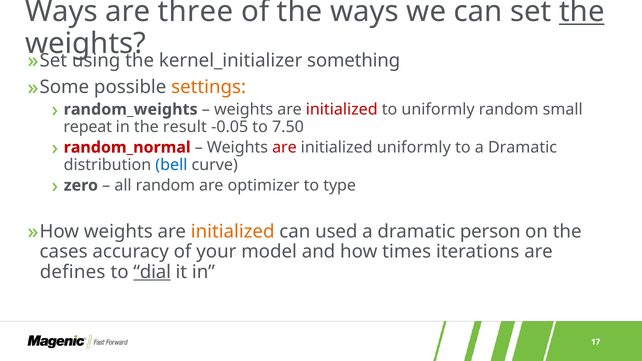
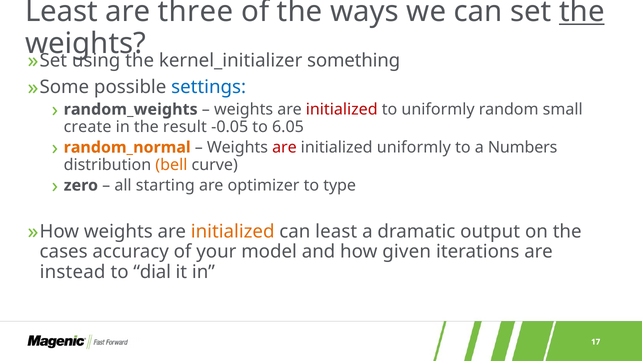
Ways at (62, 12): Ways -> Least
settings colour: orange -> blue
repeat: repeat -> create
7.50: 7.50 -> 6.05
random_normal colour: red -> orange
to a Dramatic: Dramatic -> Numbers
bell colour: blue -> orange
all random: random -> starting
can used: used -> least
person: person -> output
times: times -> given
defines: defines -> instead
dial underline: present -> none
